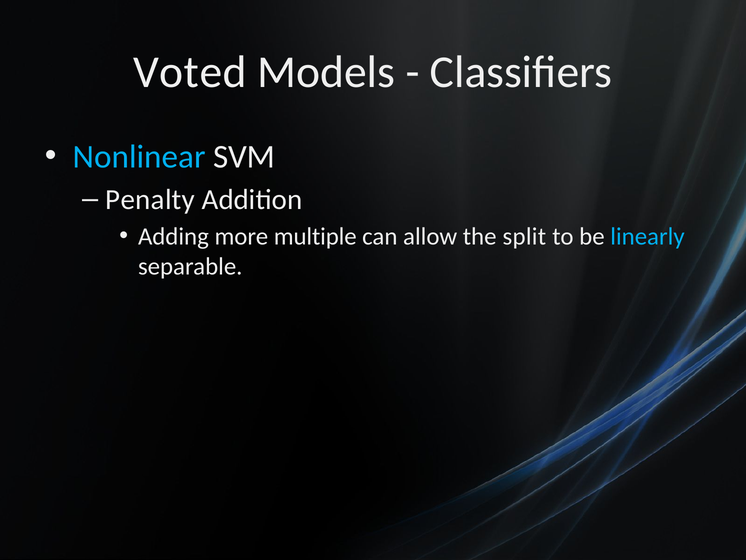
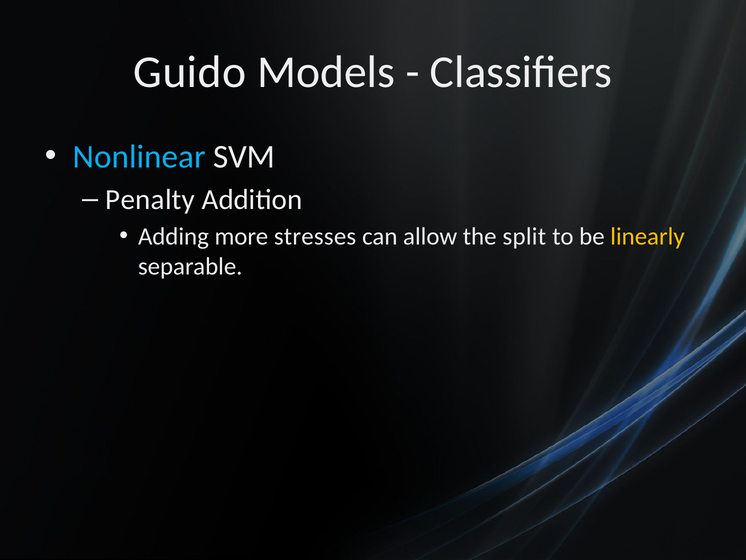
Voted: Voted -> Guido
multiple: multiple -> stresses
linearly colour: light blue -> yellow
